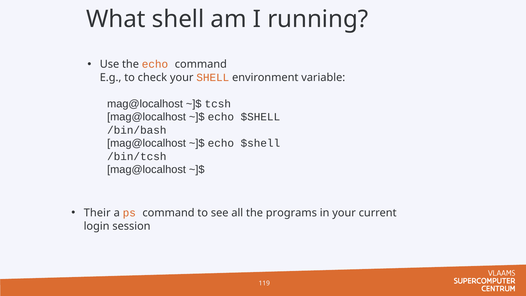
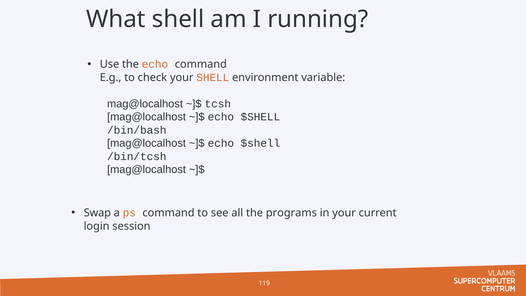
Their: Their -> Swap
